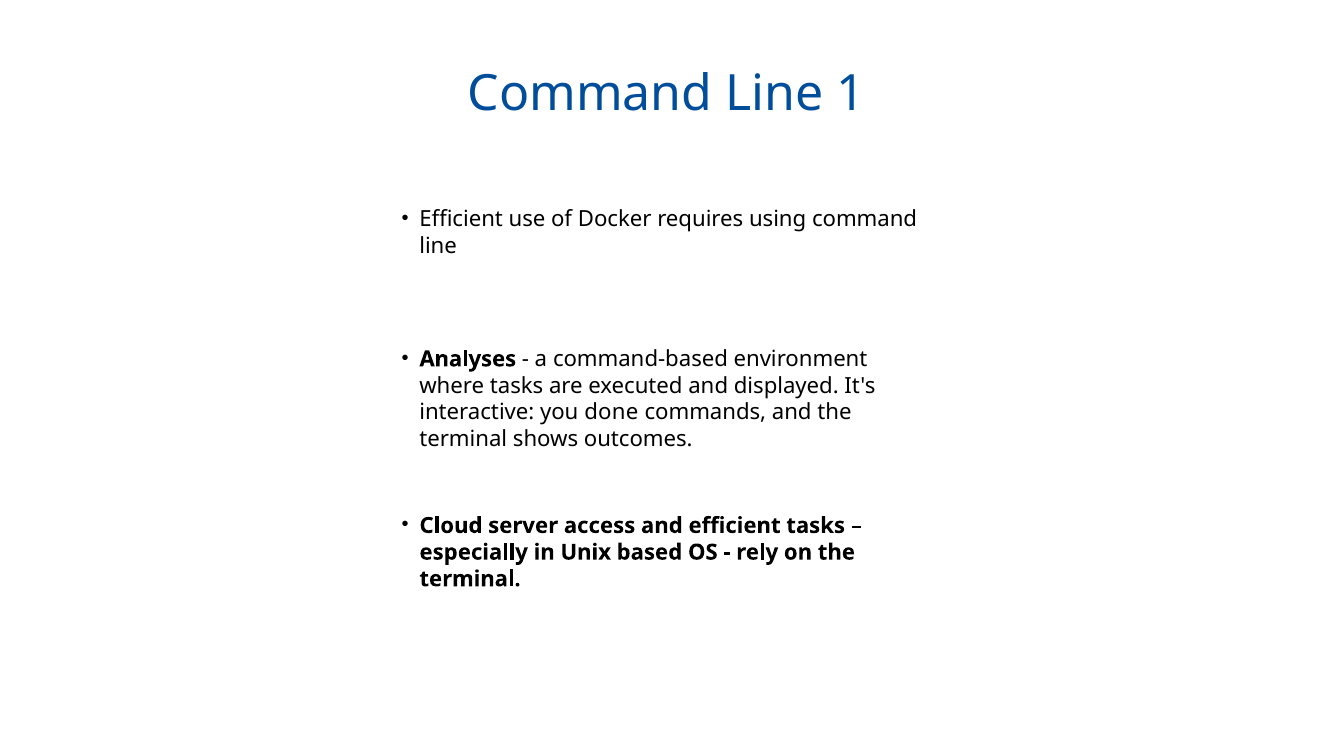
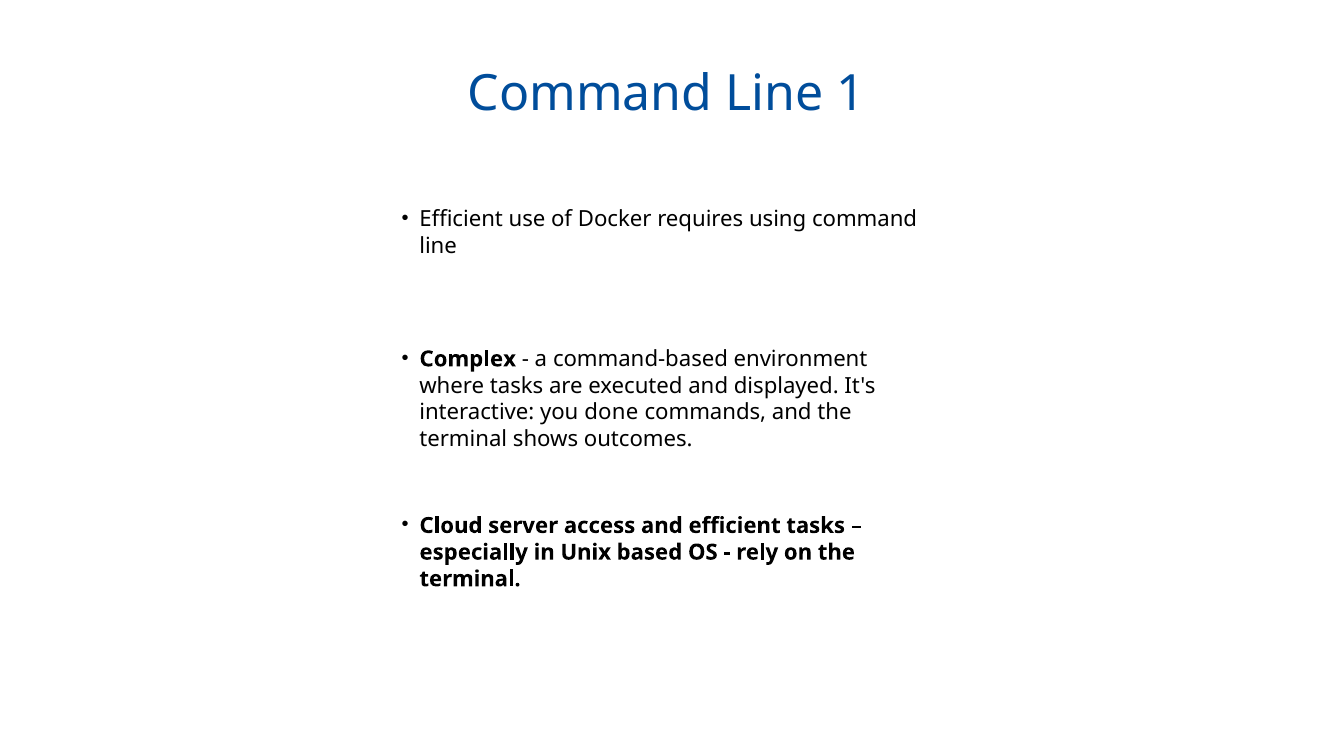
Analyses: Analyses -> Complex
